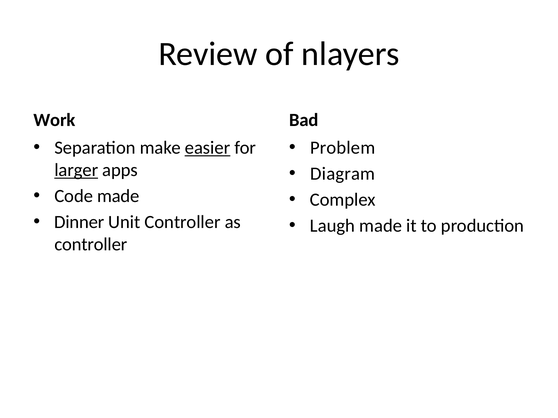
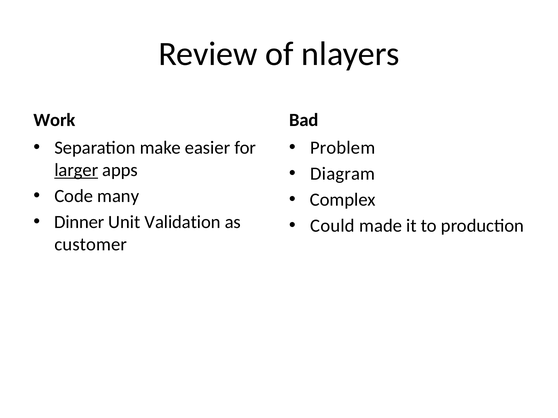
easier underline: present -> none
Code made: made -> many
Unit Controller: Controller -> Validation
Laugh: Laugh -> Could
controller at (91, 245): controller -> customer
